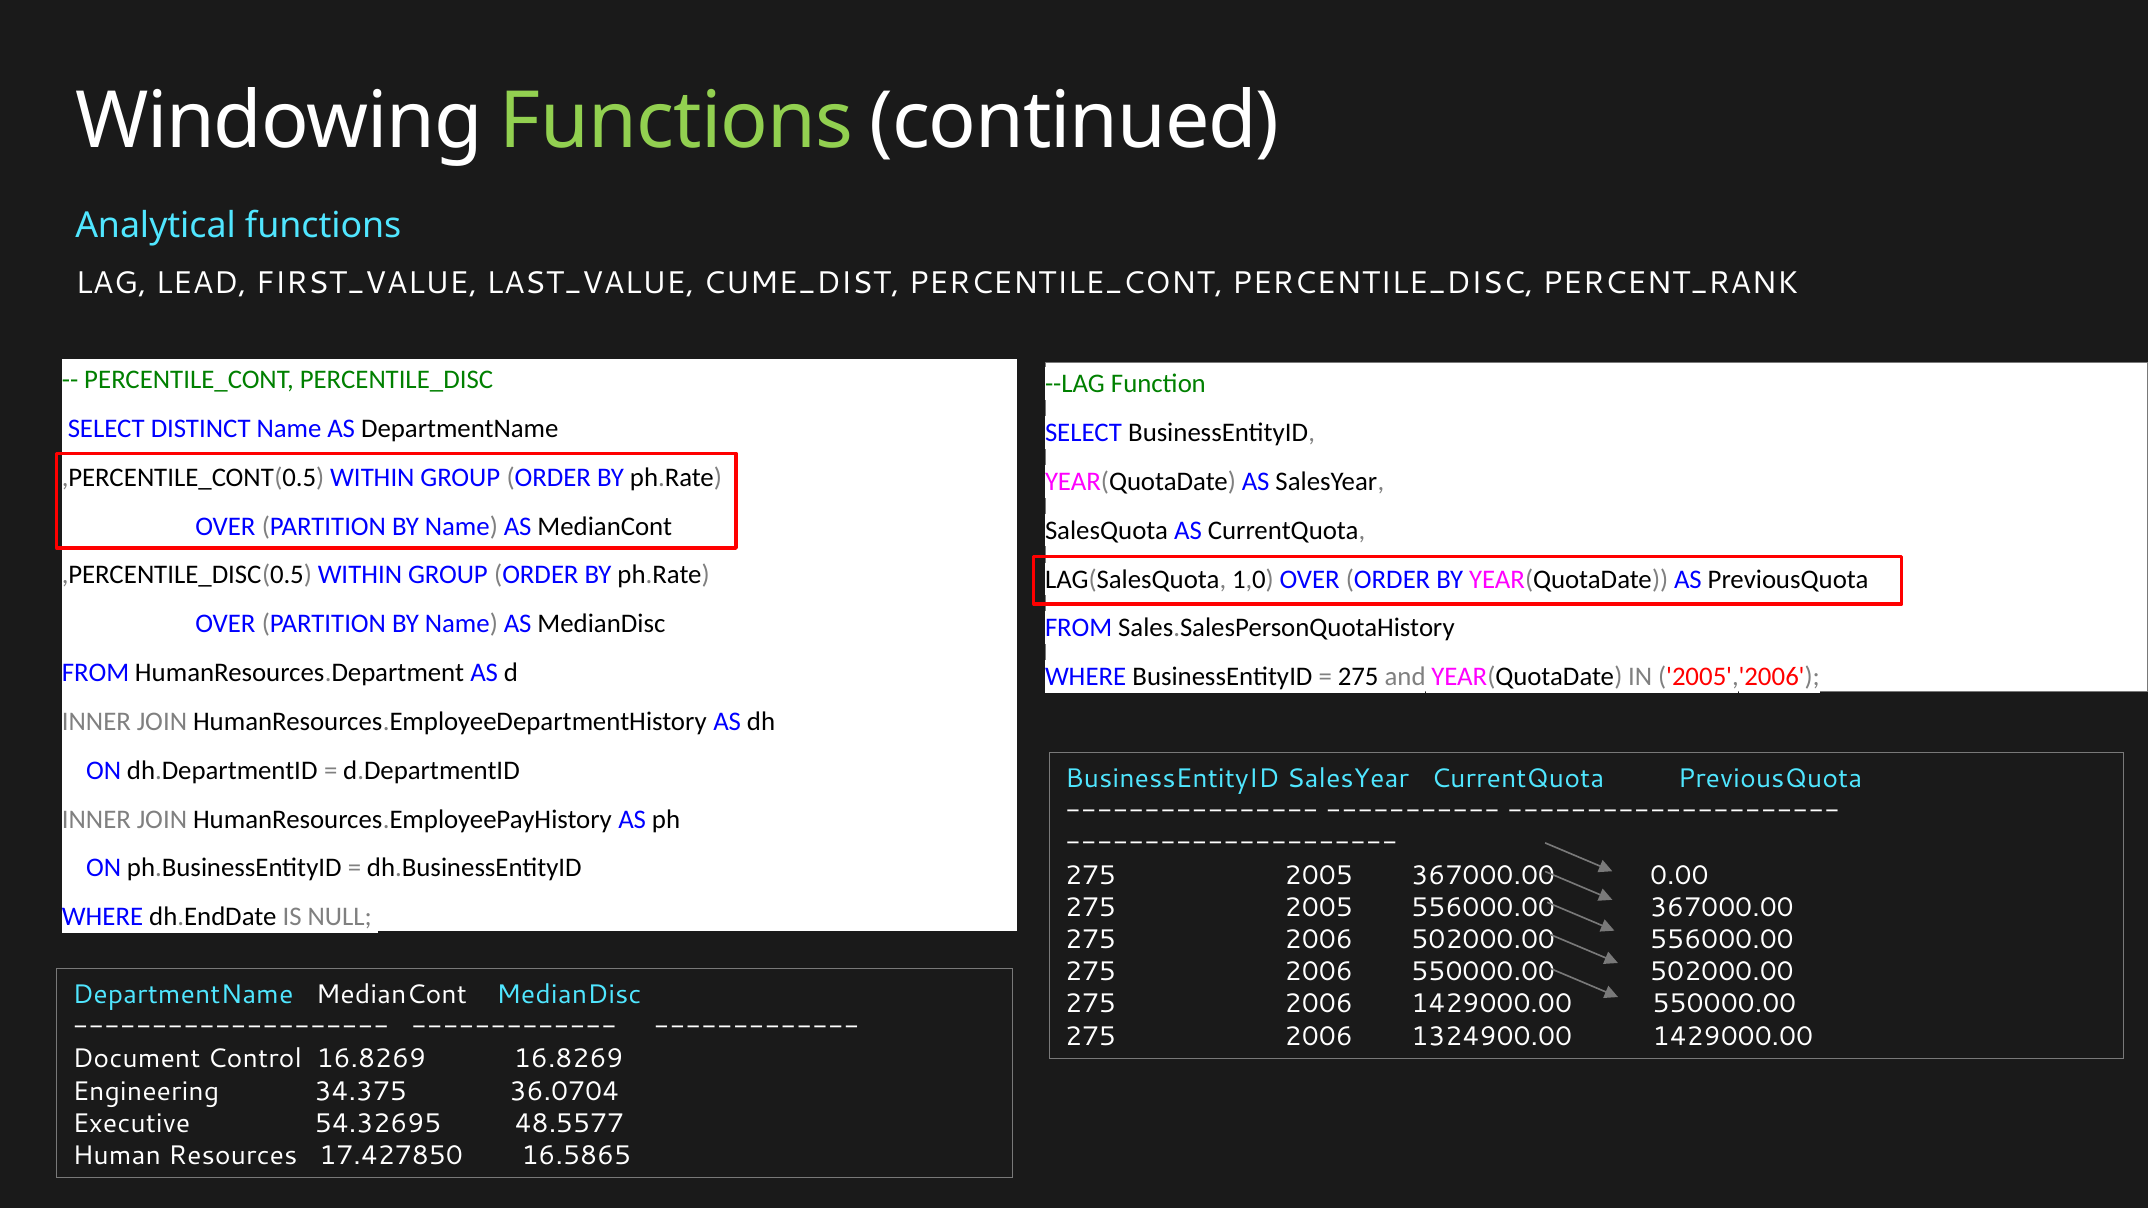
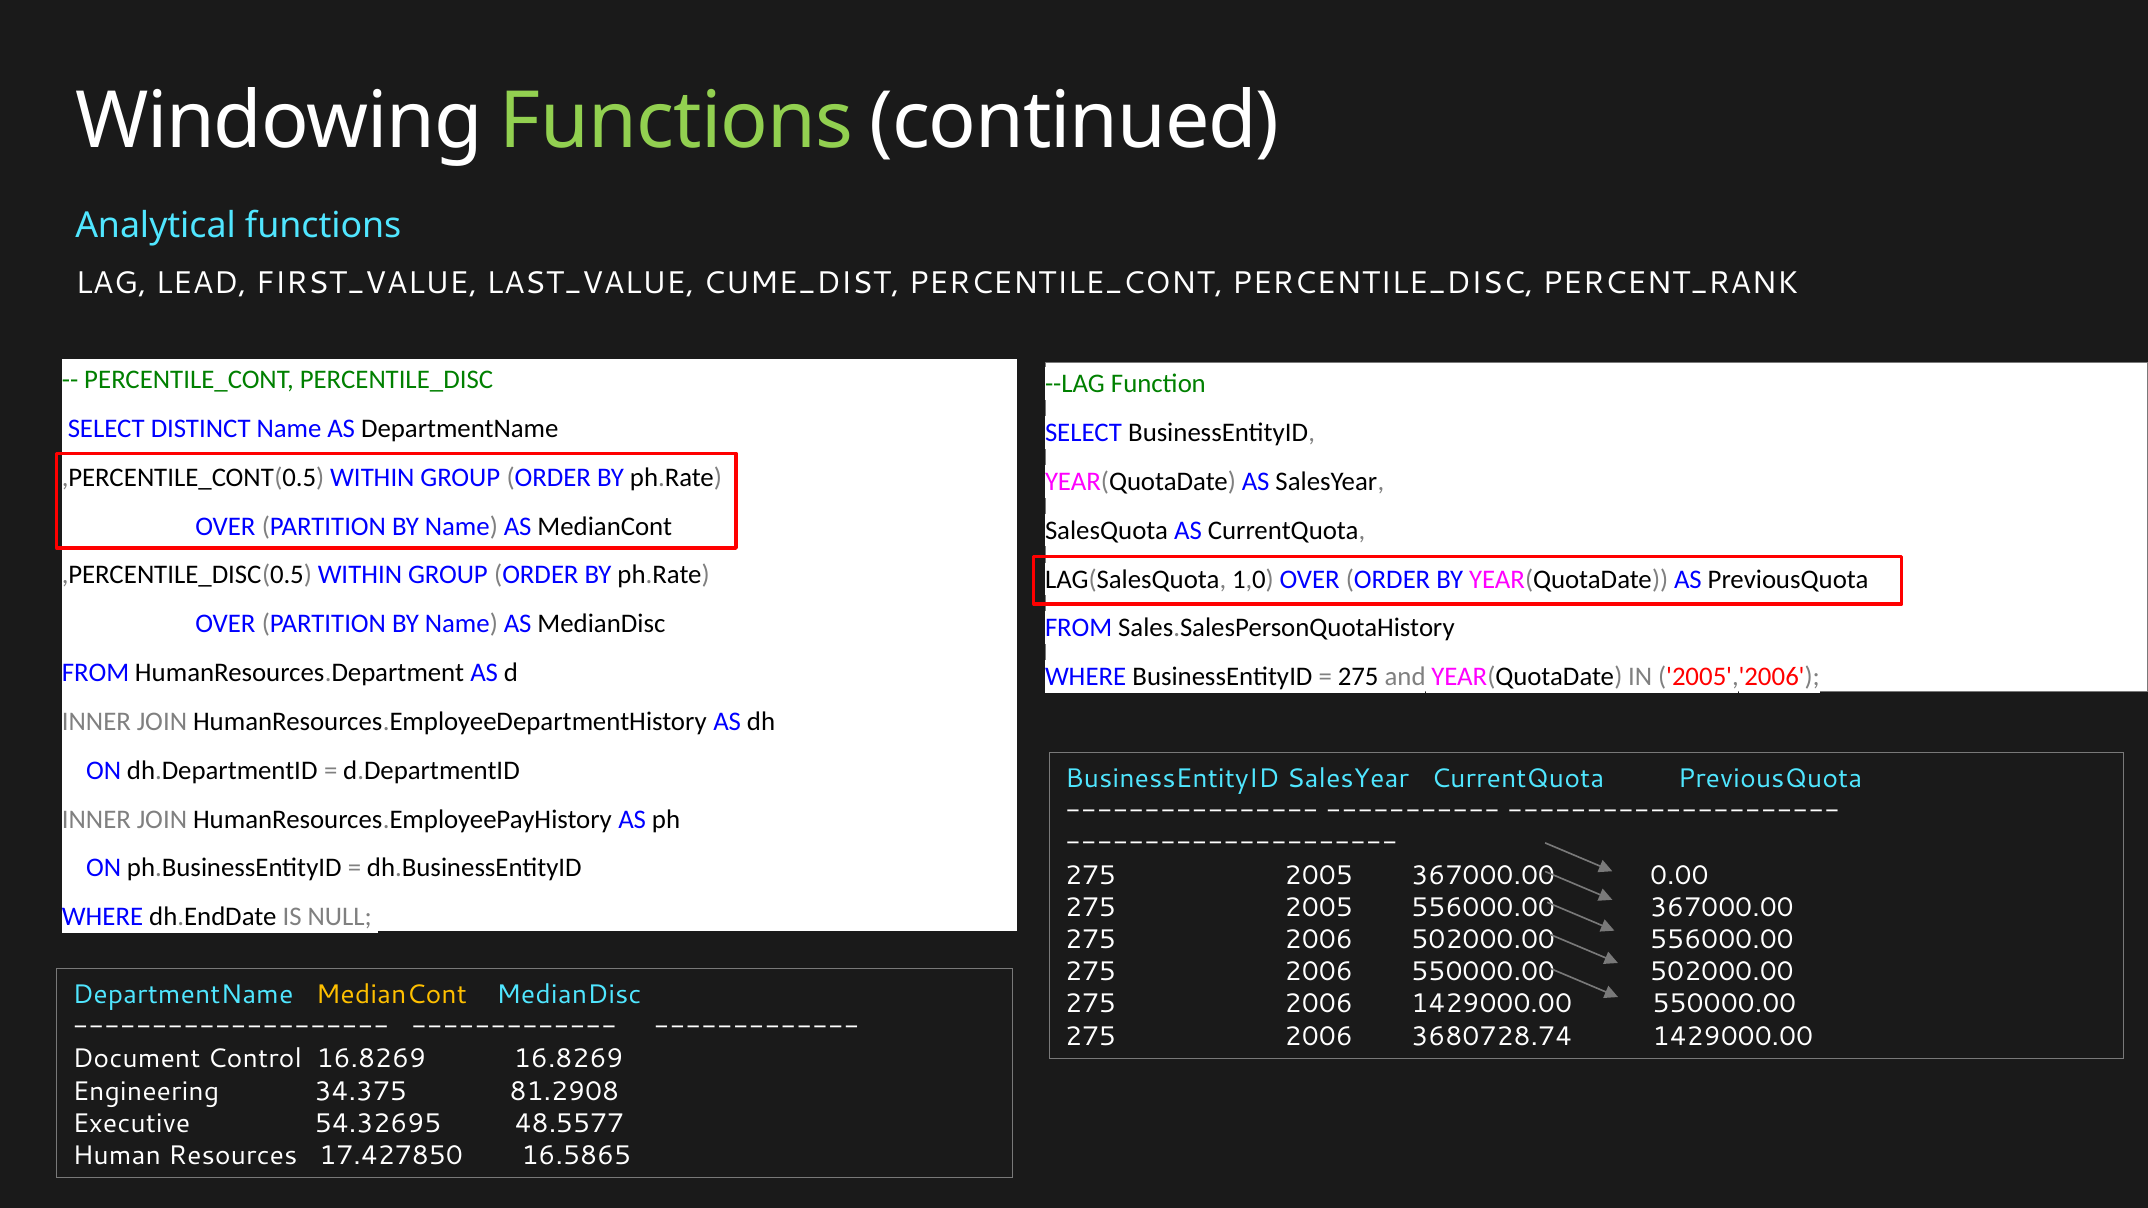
MedianCont at (391, 995) colour: white -> yellow
1324900.00: 1324900.00 -> 3680728.74
36.0704: 36.0704 -> 81.2908
